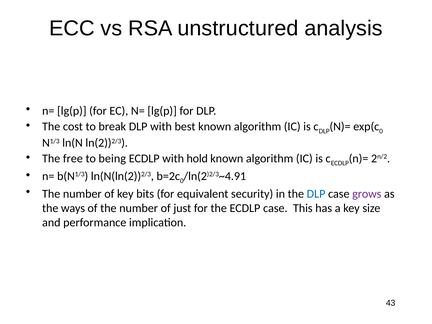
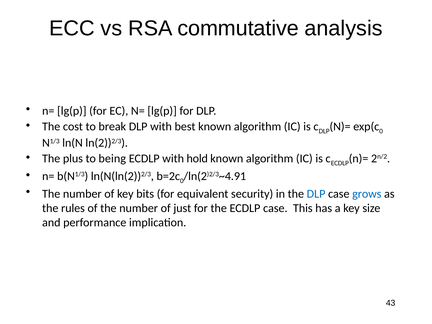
unstructured: unstructured -> commutative
free: free -> plus
grows colour: purple -> blue
ways: ways -> rules
